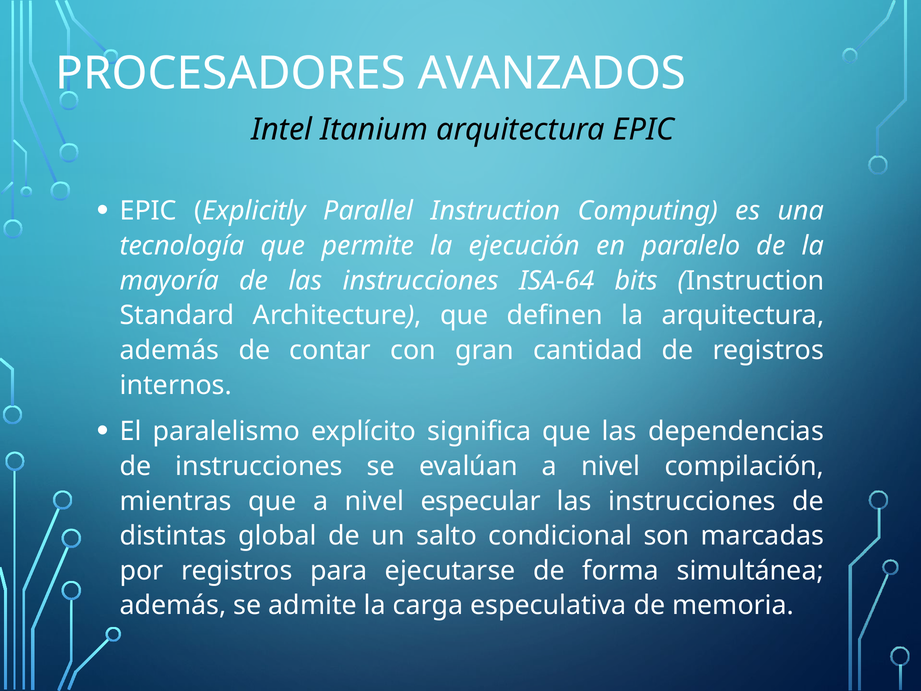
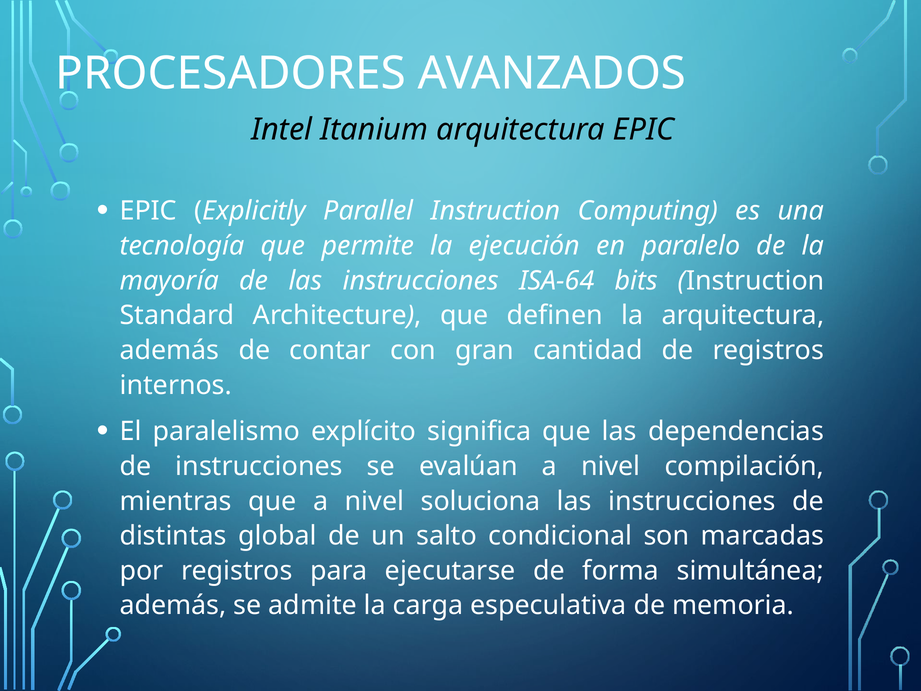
especular: especular -> soluciona
